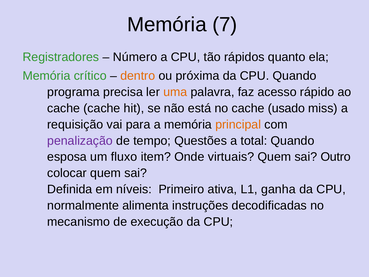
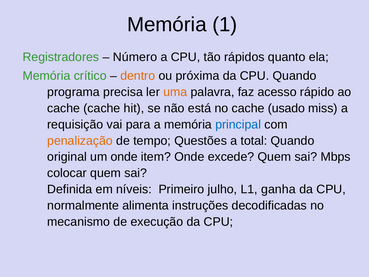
7: 7 -> 1
principal colour: orange -> blue
penalização colour: purple -> orange
esposa: esposa -> original
um fluxo: fluxo -> onde
virtuais: virtuais -> excede
Outro: Outro -> Mbps
ativa: ativa -> julho
